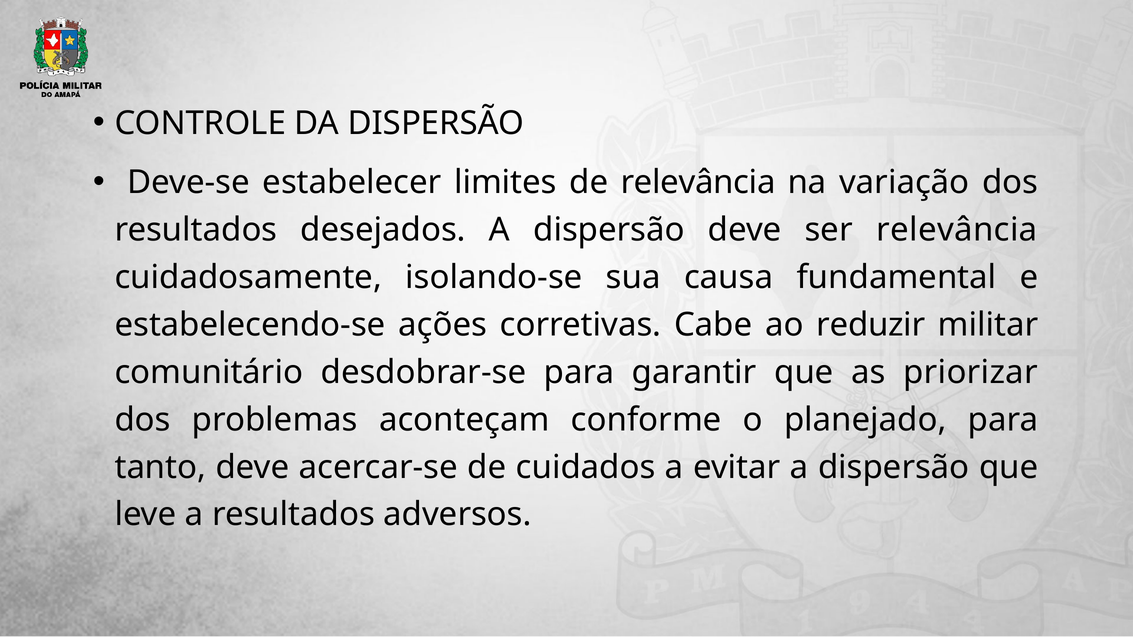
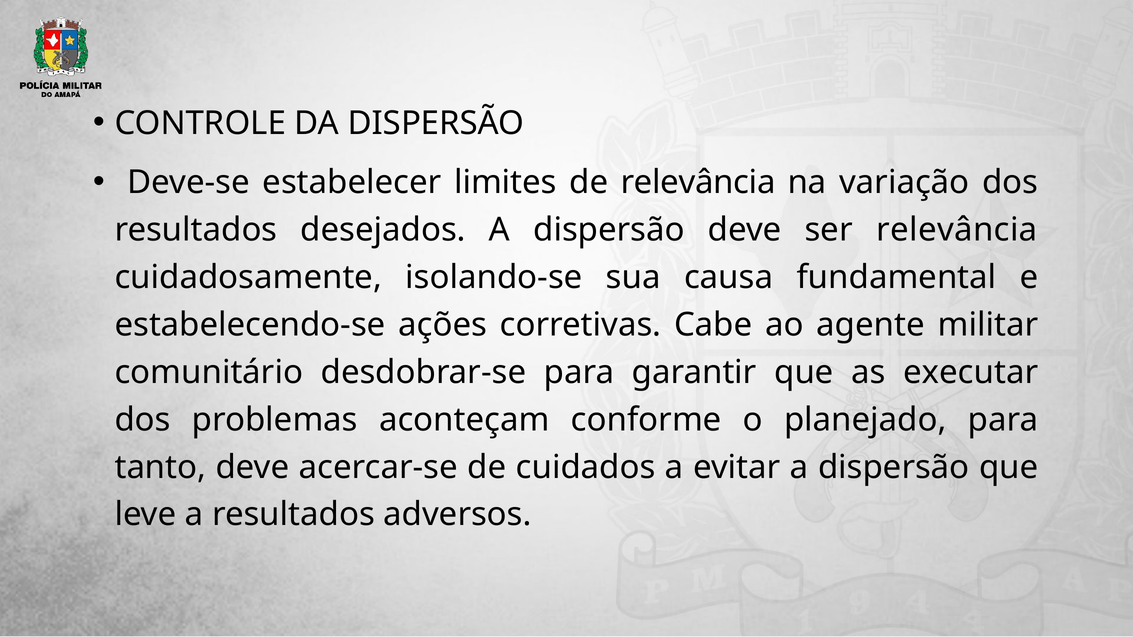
reduzir: reduzir -> agente
priorizar: priorizar -> executar
